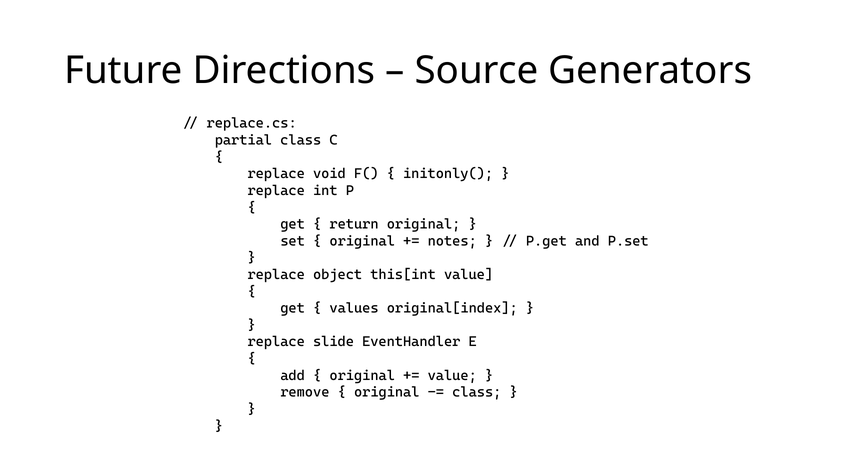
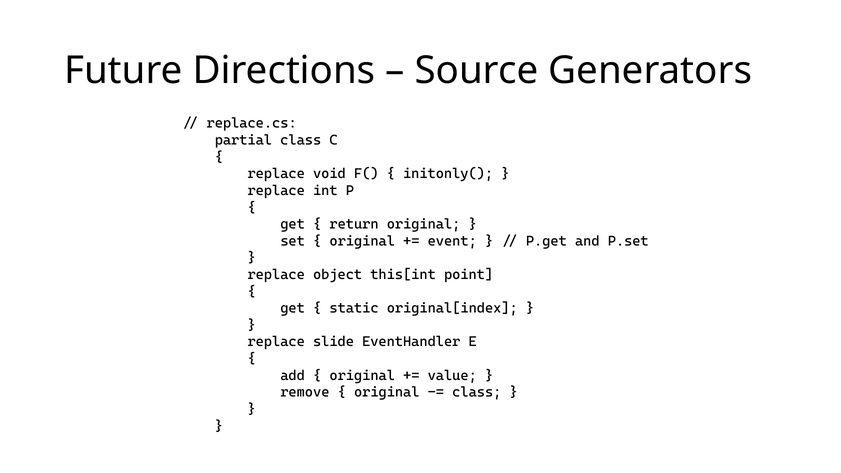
notes: notes -> event
this[int value: value -> point
values: values -> static
